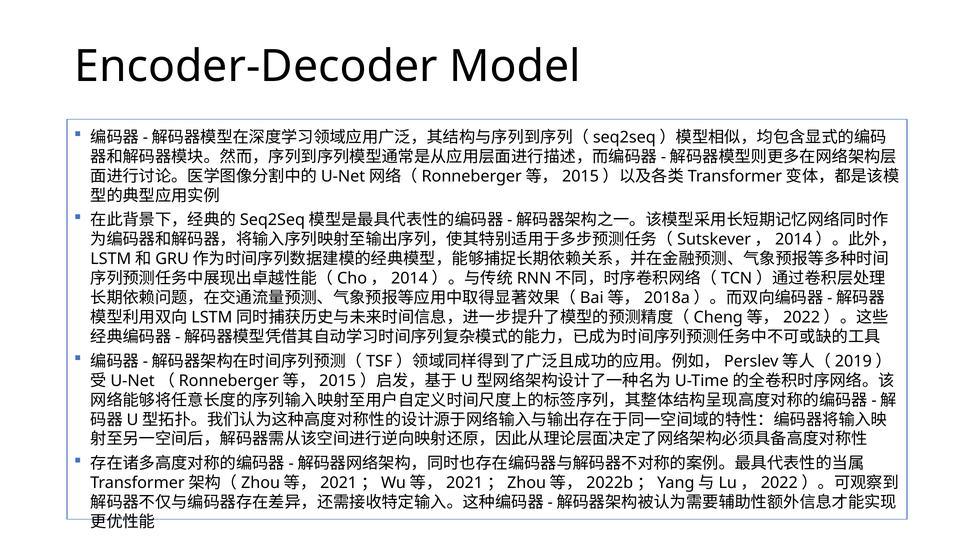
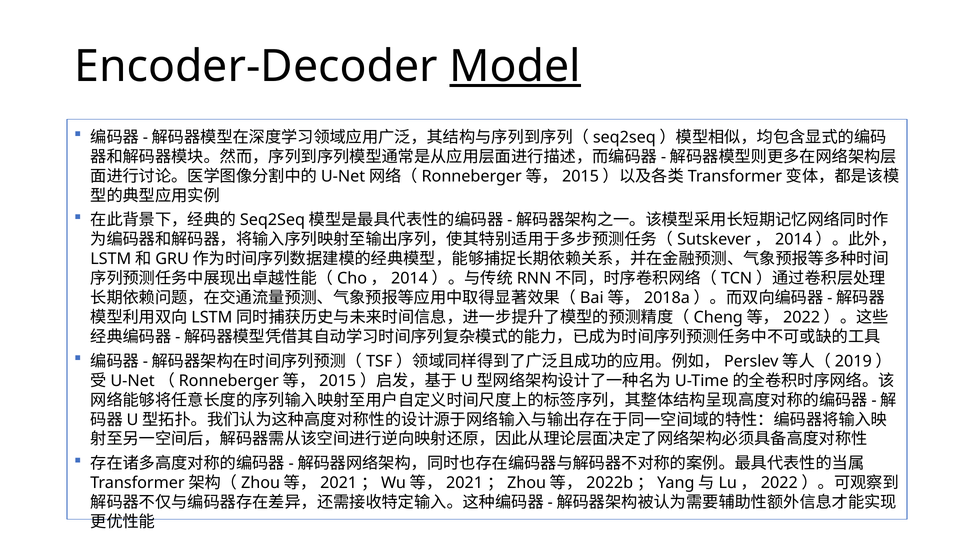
Model underline: none -> present
